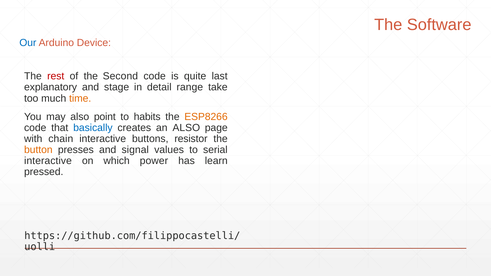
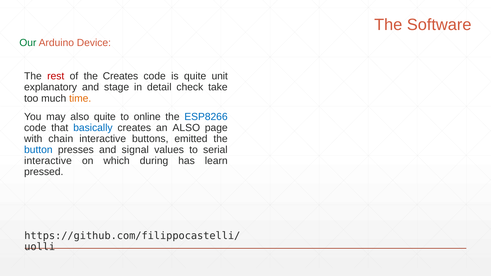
Our colour: blue -> green
the Second: Second -> Creates
last: last -> unit
range: range -> check
also point: point -> quite
habits: habits -> online
ESP8266 colour: orange -> blue
resistor: resistor -> emitted
button colour: orange -> blue
power: power -> during
